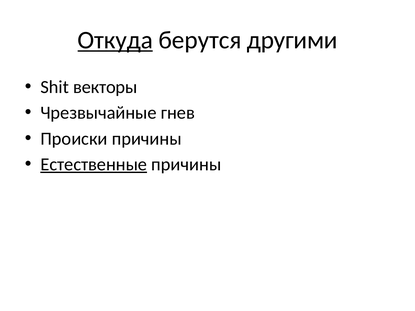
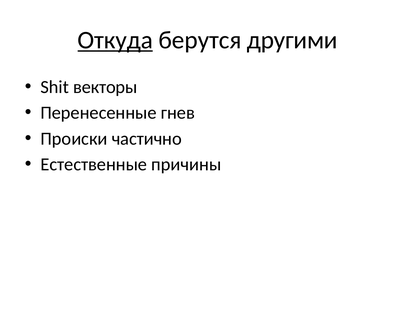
Чрезвычайные: Чрезвычайные -> Перенесенные
Происки причины: причины -> частично
Естественные underline: present -> none
